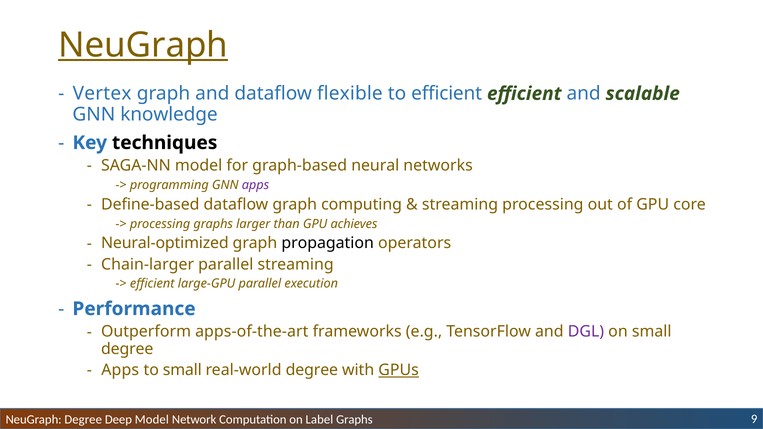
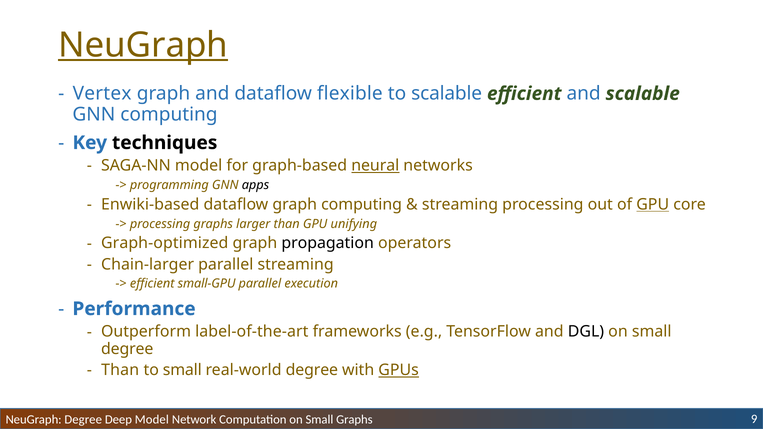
to efficient: efficient -> scalable
GNN knowledge: knowledge -> computing
neural underline: none -> present
apps at (255, 185) colour: purple -> black
Define-based: Define-based -> Enwiki-based
GPU at (653, 204) underline: none -> present
achieves: achieves -> unifying
Neural-optimized: Neural-optimized -> Graph-optimized
large-GPU: large-GPU -> small-GPU
apps-of-the-art: apps-of-the-art -> label-of-the-art
DGL colour: purple -> black
Apps at (120, 370): Apps -> Than
Label at (319, 420): Label -> Small
